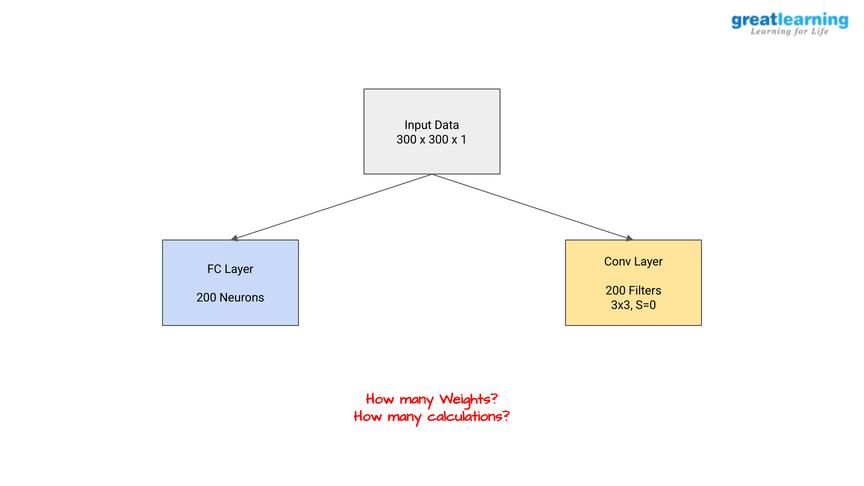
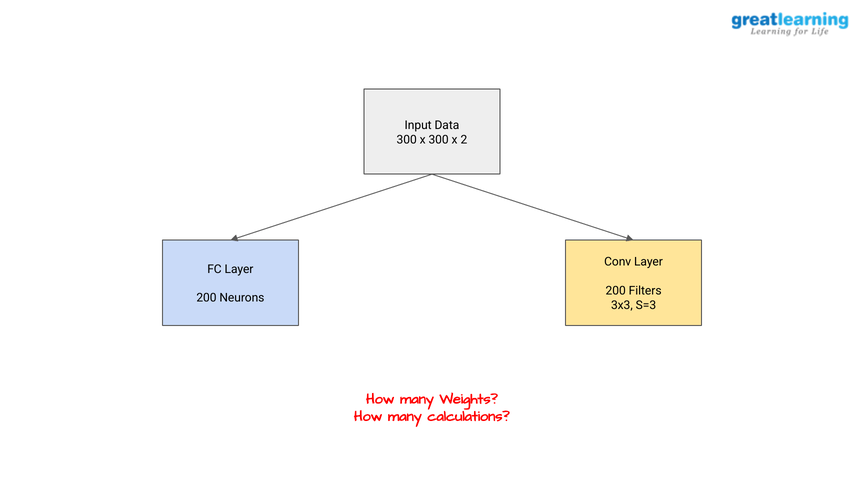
1: 1 -> 2
S=0: S=0 -> S=3
